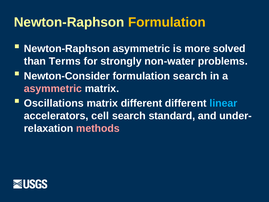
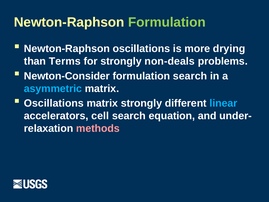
Formulation at (167, 22) colour: yellow -> light green
Newton-Raphson asymmetric: asymmetric -> oscillations
solved: solved -> drying
non-water: non-water -> non-deals
asymmetric at (53, 88) colour: pink -> light blue
matrix different: different -> strongly
standard: standard -> equation
